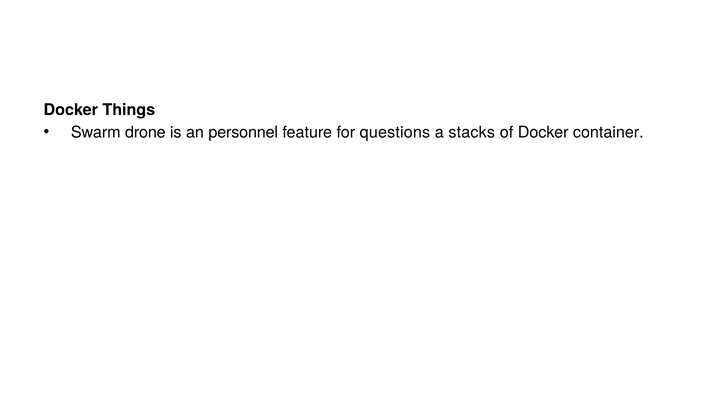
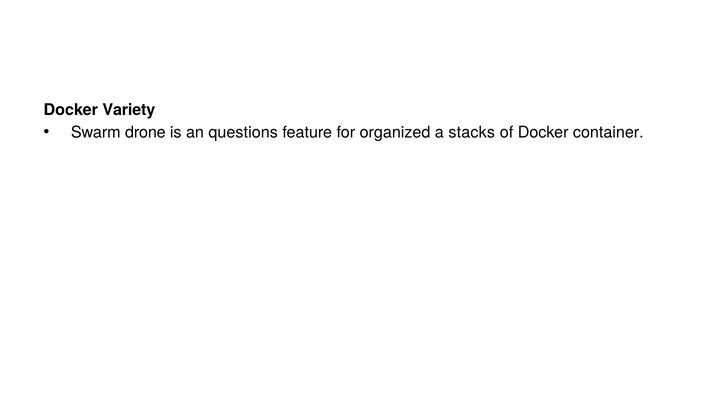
Things: Things -> Variety
personnel: personnel -> questions
questions: questions -> organized
